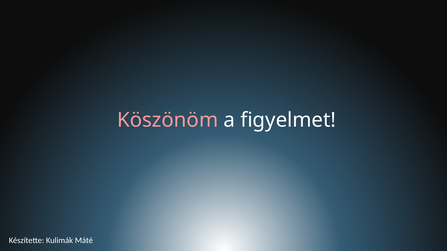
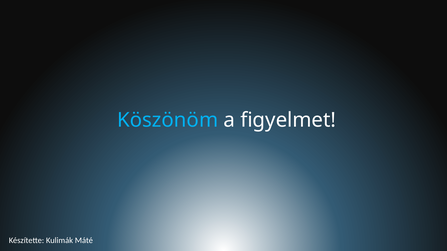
Köszönöm colour: pink -> light blue
